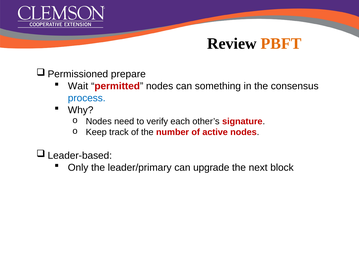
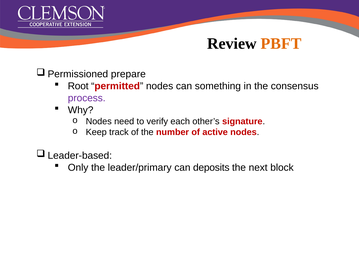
Wait: Wait -> Root
process colour: blue -> purple
upgrade: upgrade -> deposits
